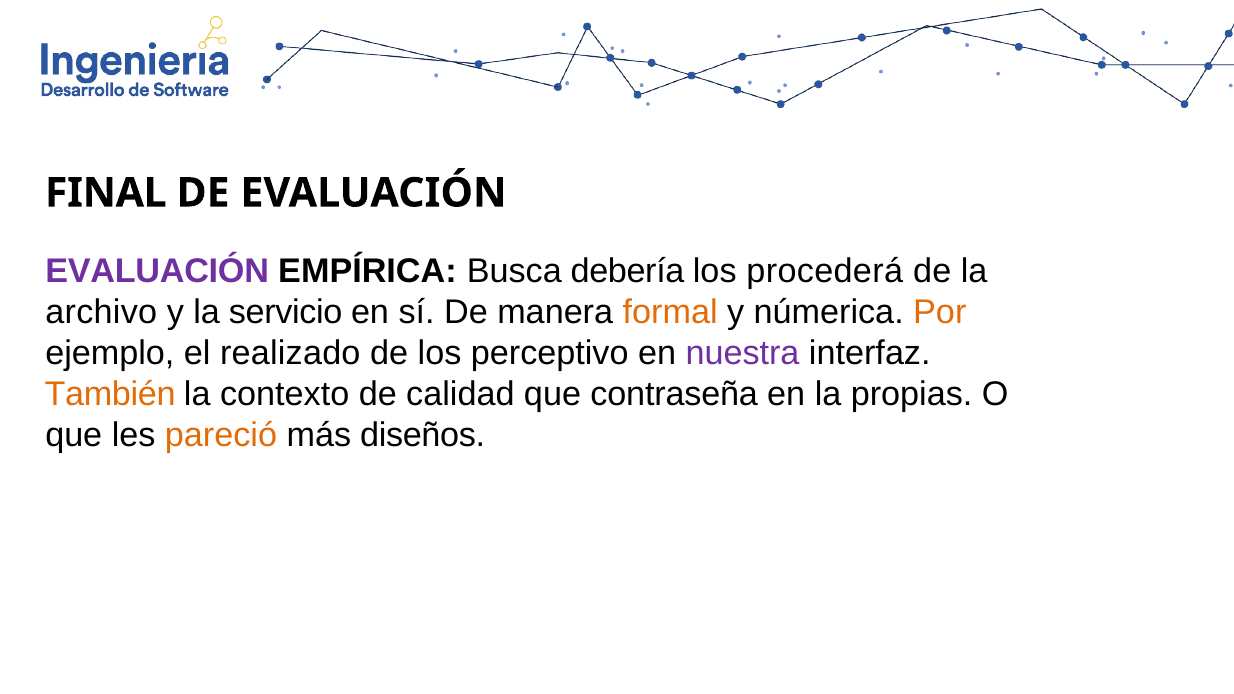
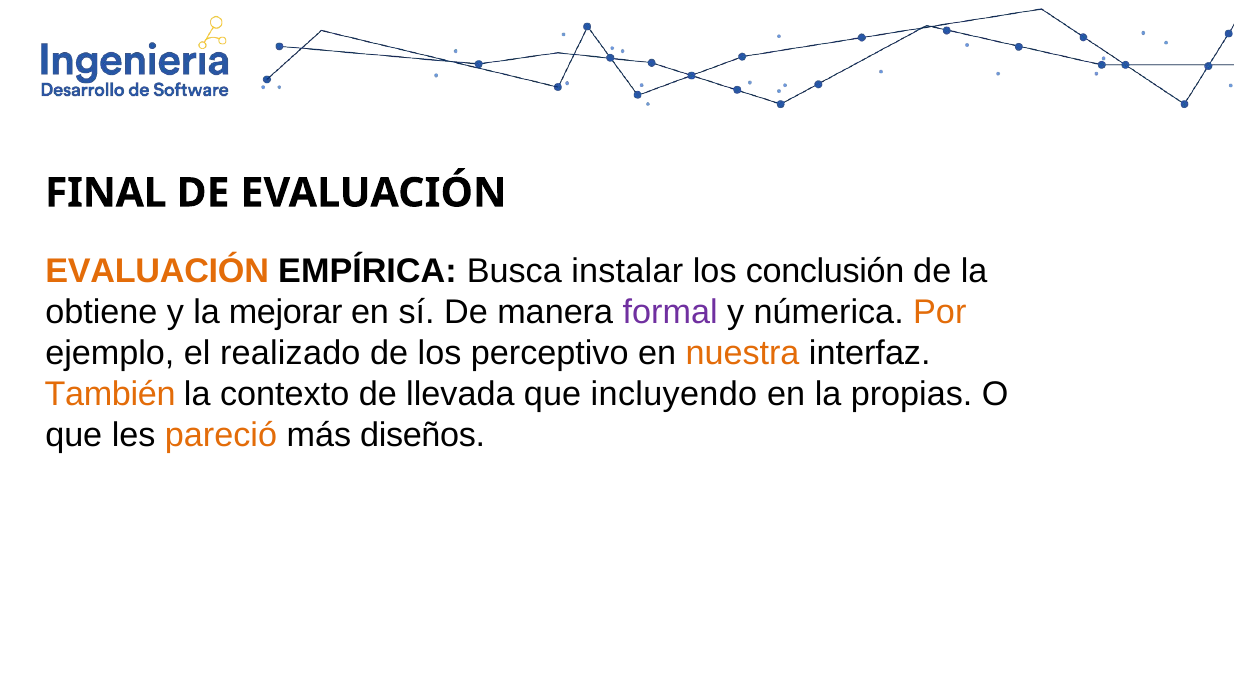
EVALUACIÓN at (157, 271) colour: purple -> orange
debería: debería -> instalar
procederá: procederá -> conclusión
archivo: archivo -> obtiene
servicio: servicio -> mejorar
formal colour: orange -> purple
nuestra colour: purple -> orange
calidad: calidad -> llevada
contraseña: contraseña -> incluyendo
